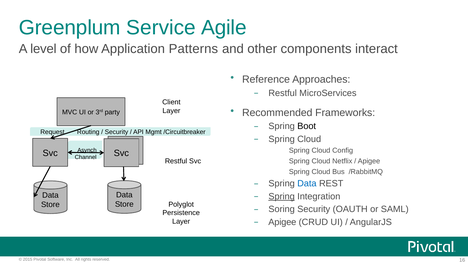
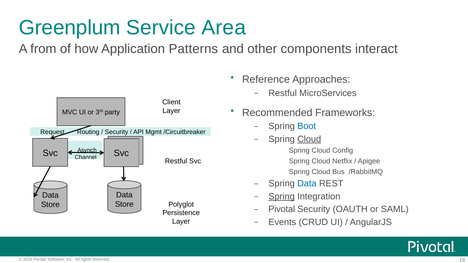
Agile: Agile -> Area
level: level -> from
Boot colour: black -> blue
Cloud at (309, 139) underline: none -> present
Soring at (282, 209): Soring -> Pivotal
Apigee at (282, 222): Apigee -> Events
